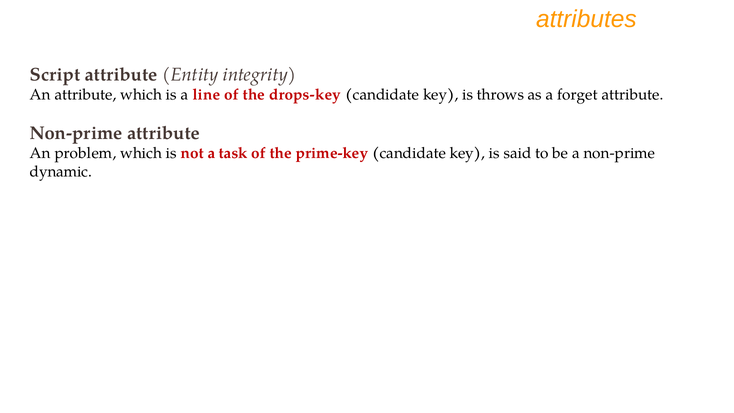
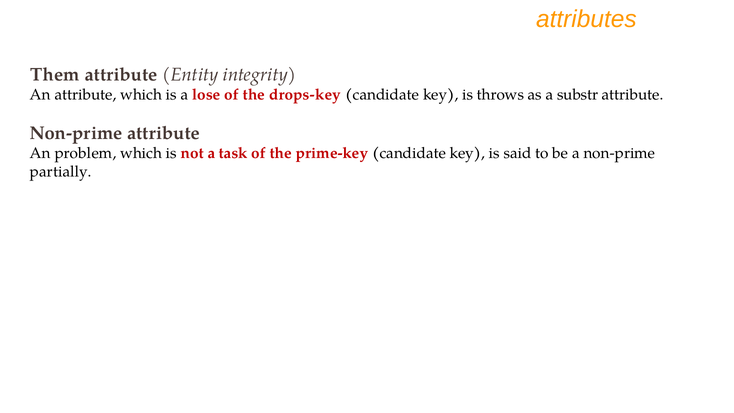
Script: Script -> Them
line: line -> lose
forget: forget -> substr
dynamic: dynamic -> partially
